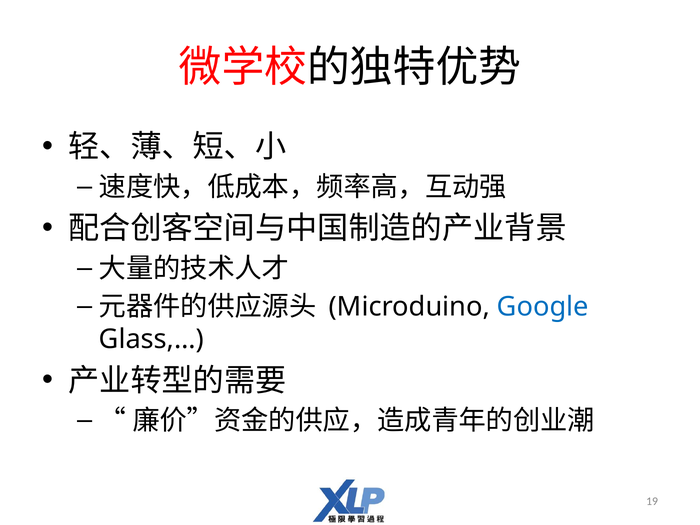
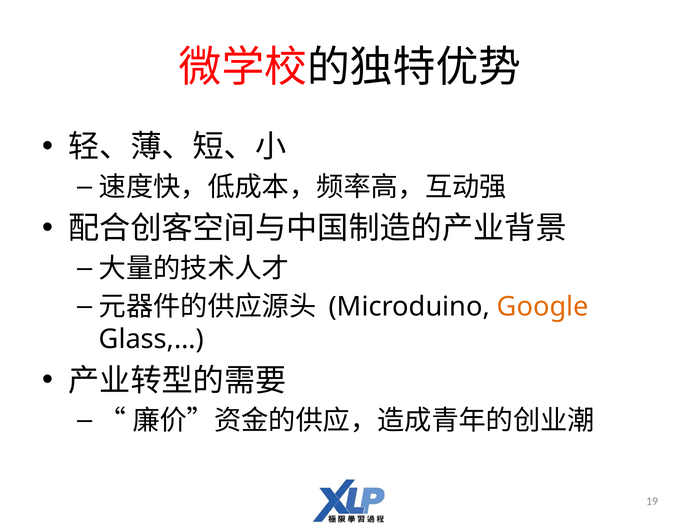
Google colour: blue -> orange
